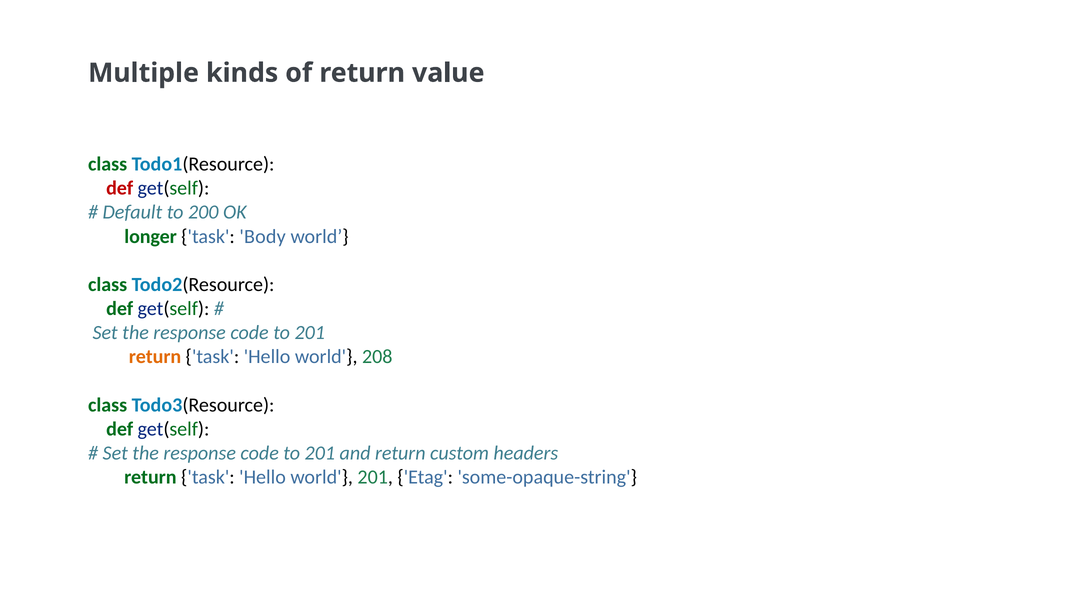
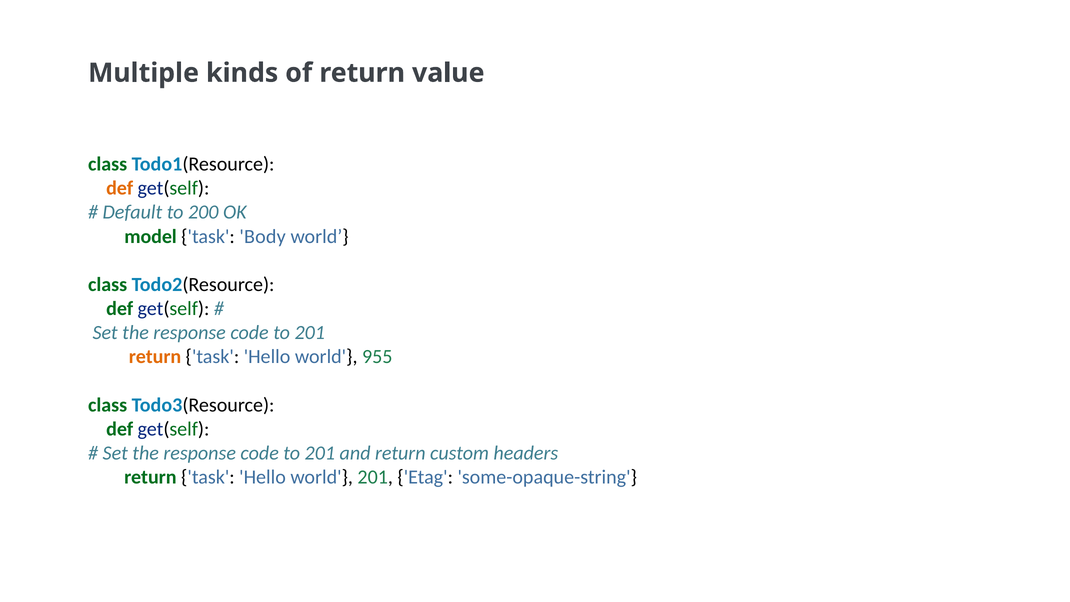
def at (120, 188) colour: red -> orange
longer: longer -> model
208: 208 -> 955
